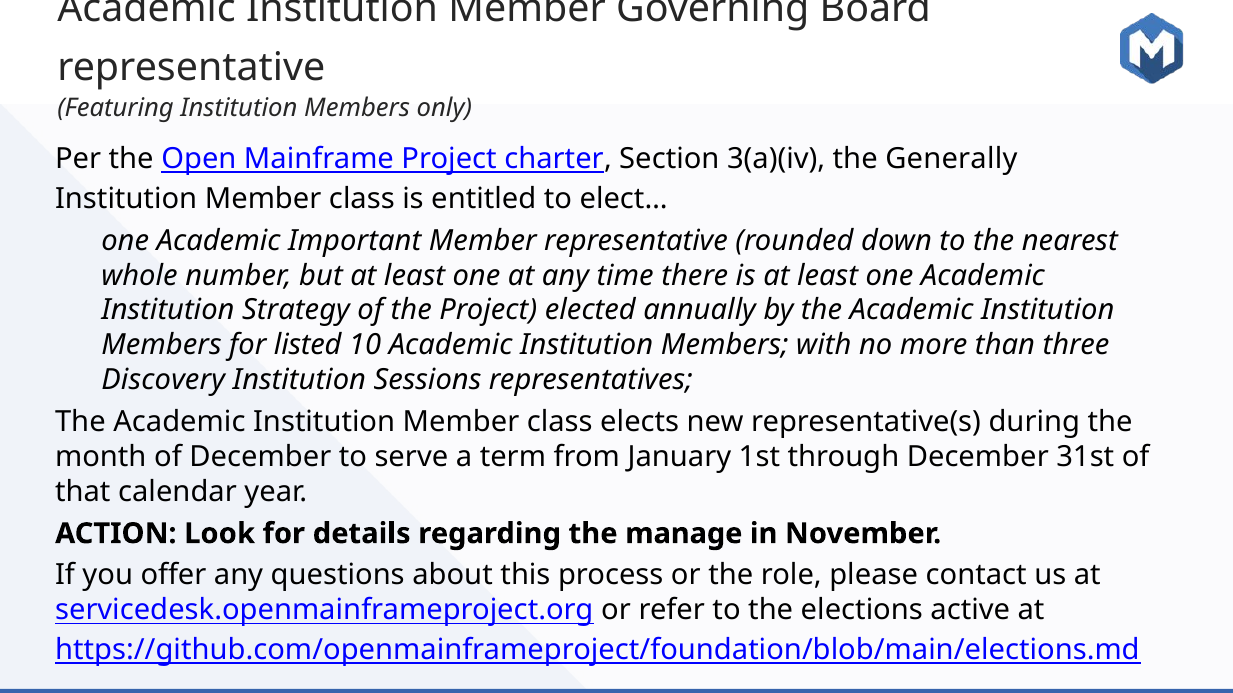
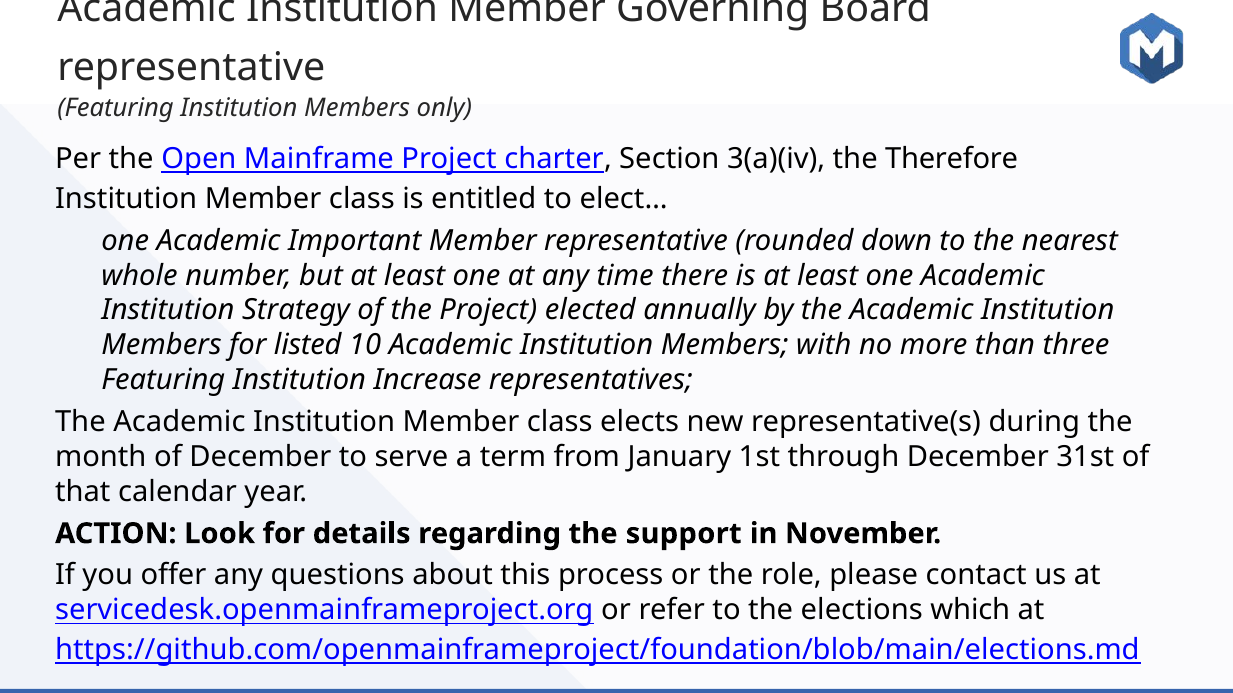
Generally: Generally -> Therefore
Discovery at (163, 381): Discovery -> Featuring
Sessions: Sessions -> Increase
manage: manage -> support
active: active -> which
